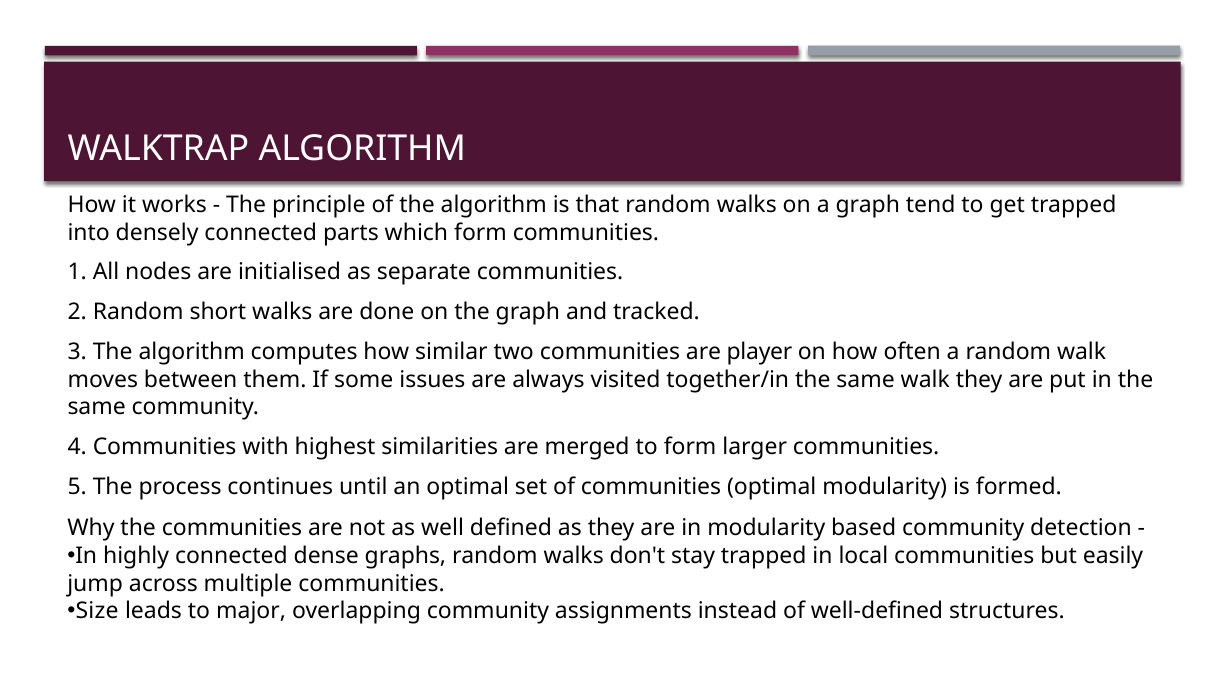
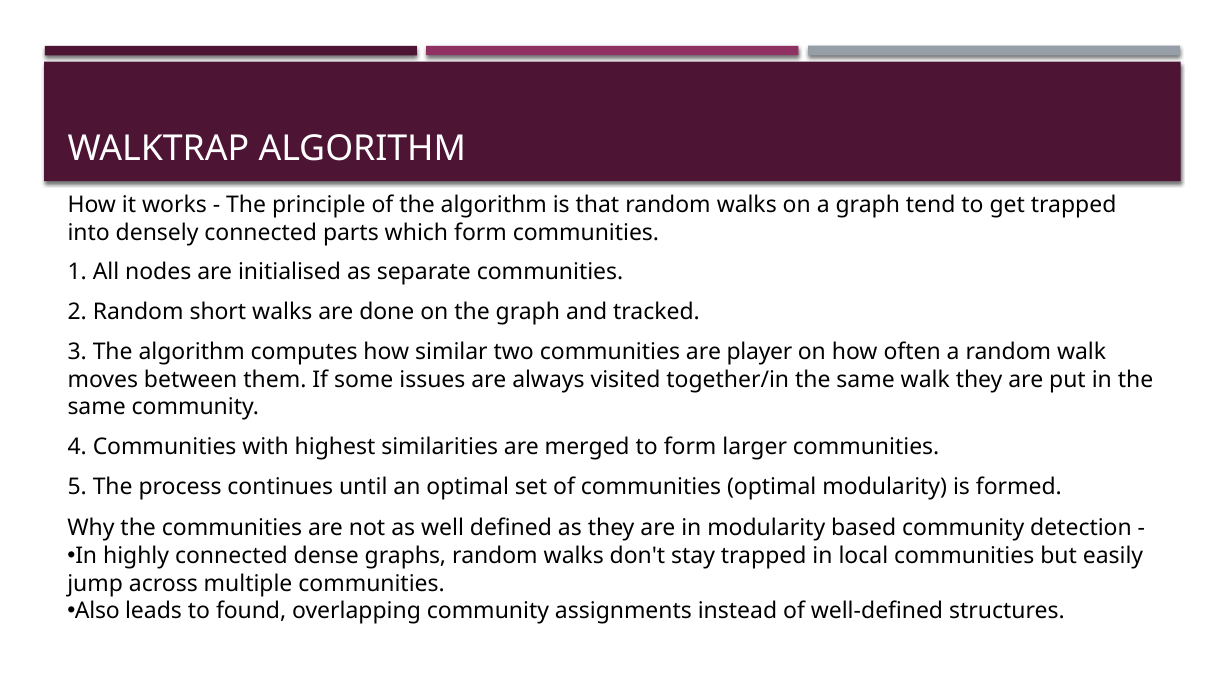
Size: Size -> Also
major: major -> found
